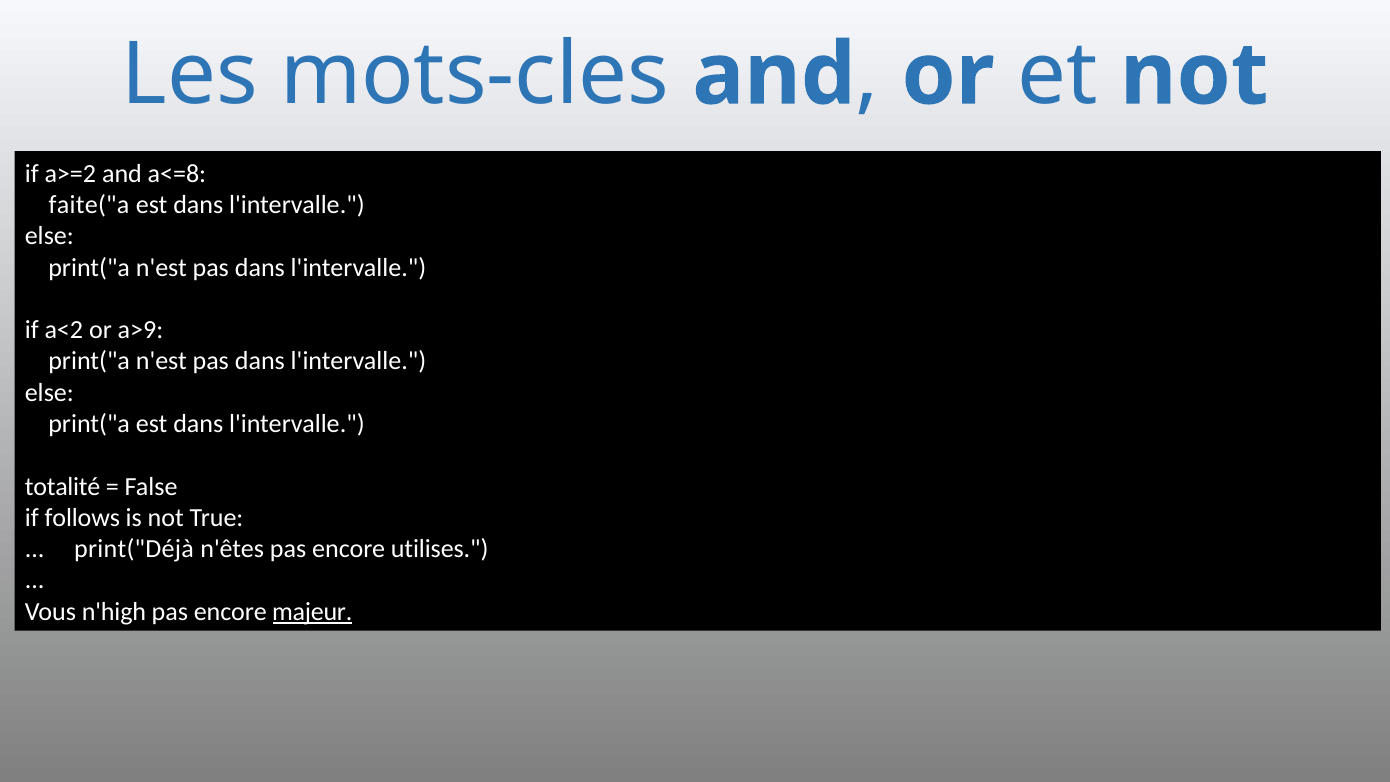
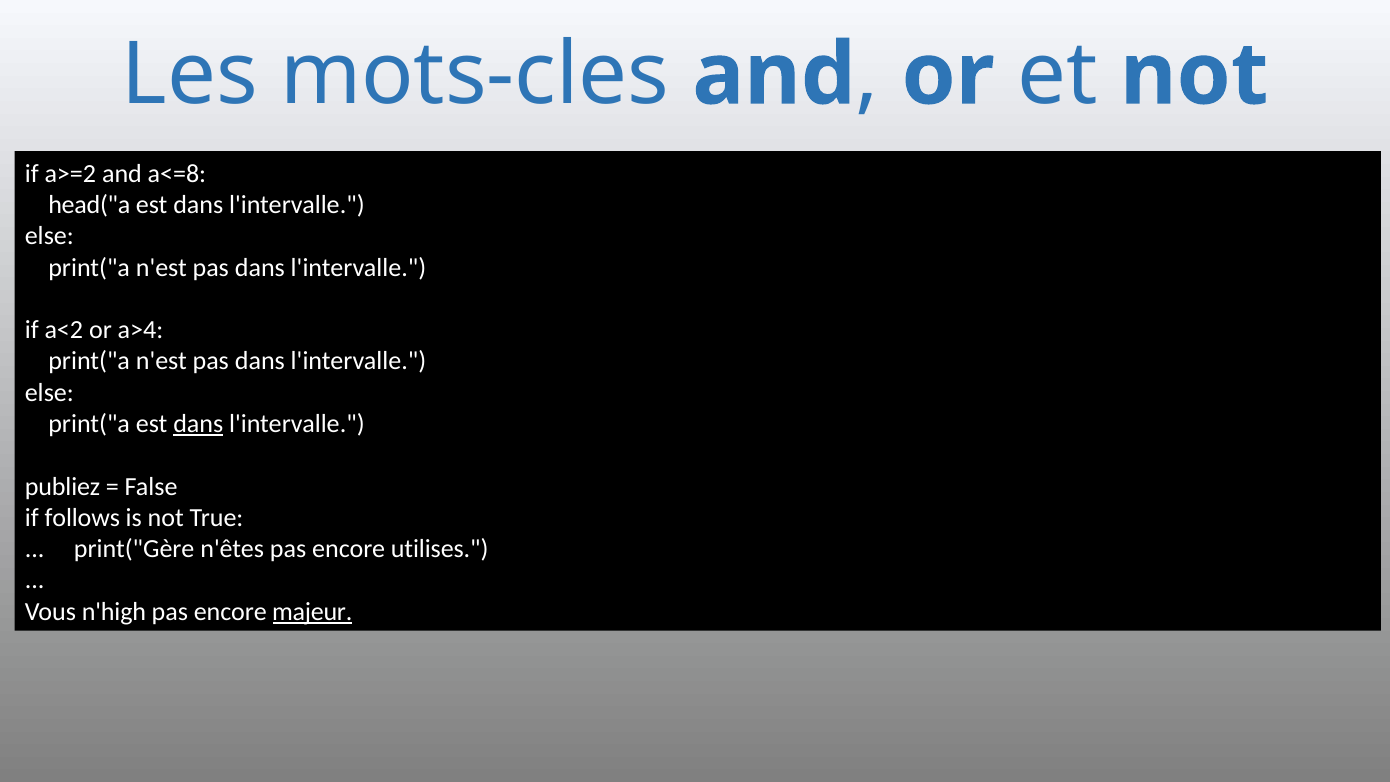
faite("a: faite("a -> head("a
a>9: a>9 -> a>4
dans at (198, 424) underline: none -> present
totalité: totalité -> publiez
print("Déjà: print("Déjà -> print("Gère
